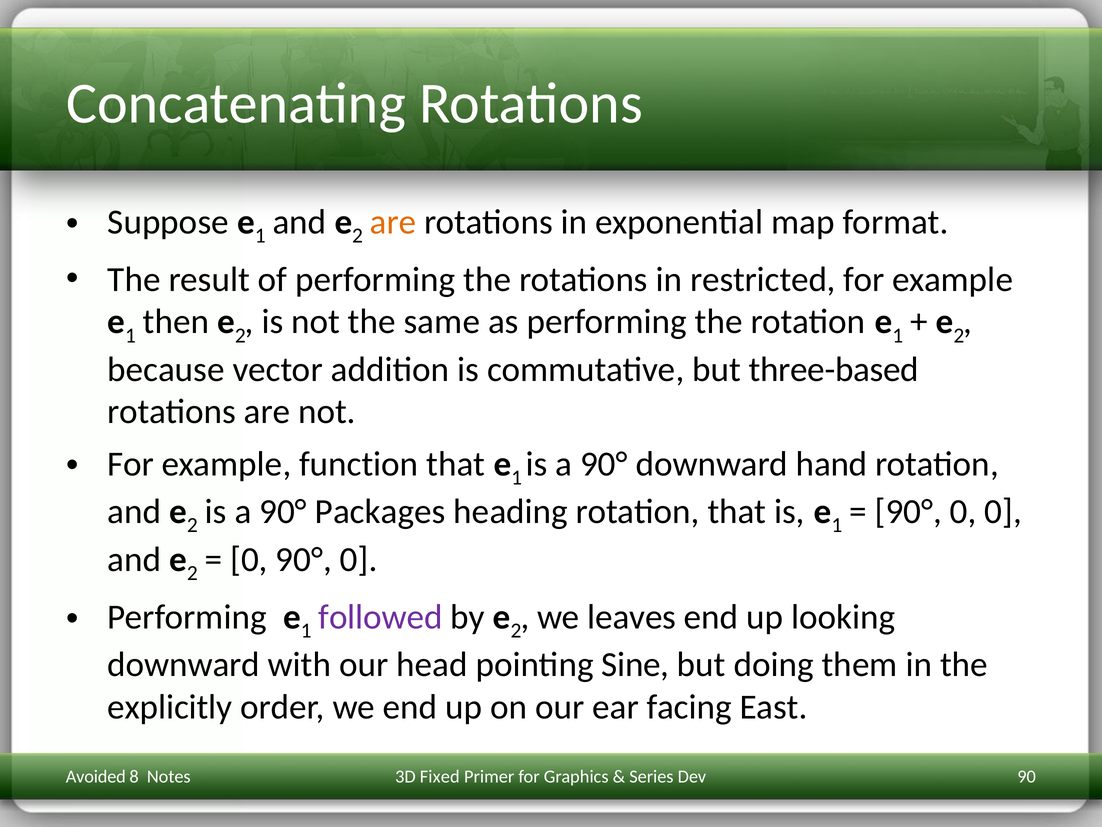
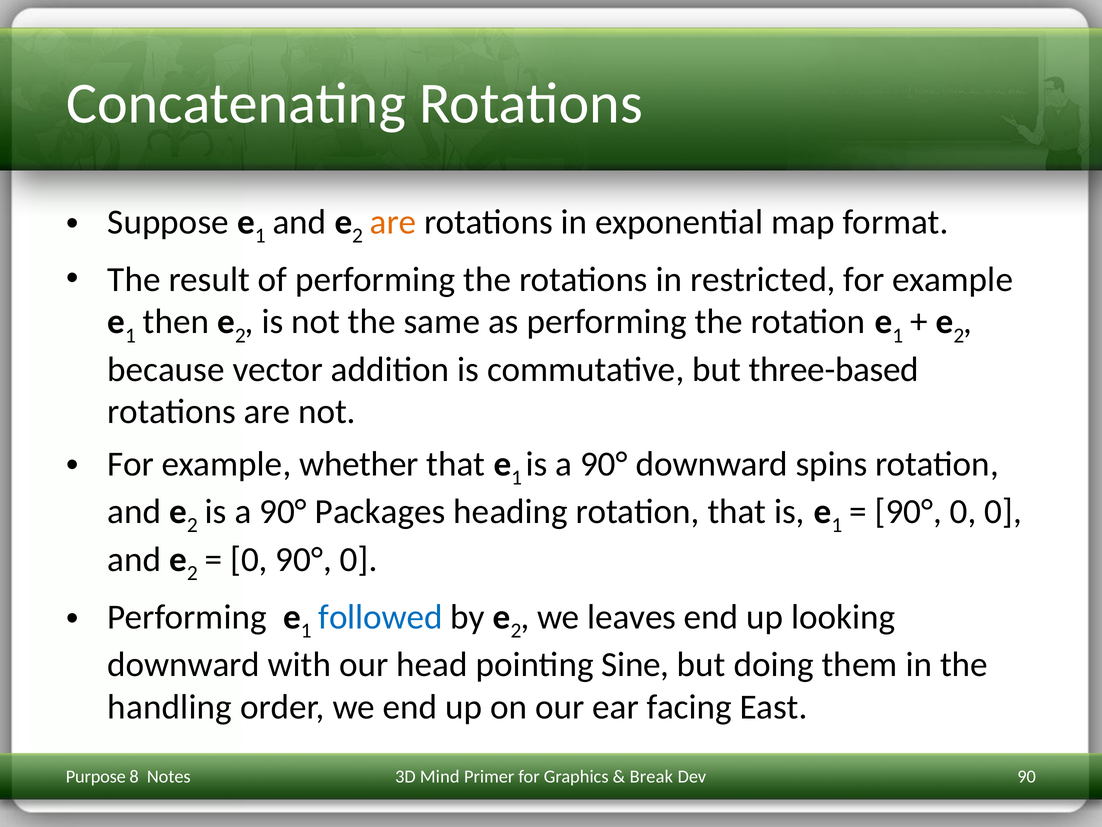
function: function -> whether
hand: hand -> spins
followed colour: purple -> blue
explicitly: explicitly -> handling
Fixed: Fixed -> Mind
Series: Series -> Break
Avoided: Avoided -> Purpose
